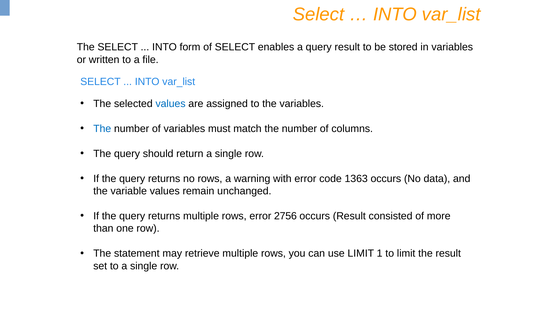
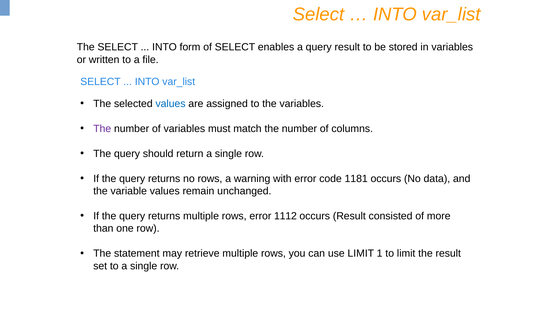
The at (102, 129) colour: blue -> purple
1363: 1363 -> 1181
2756: 2756 -> 1112
